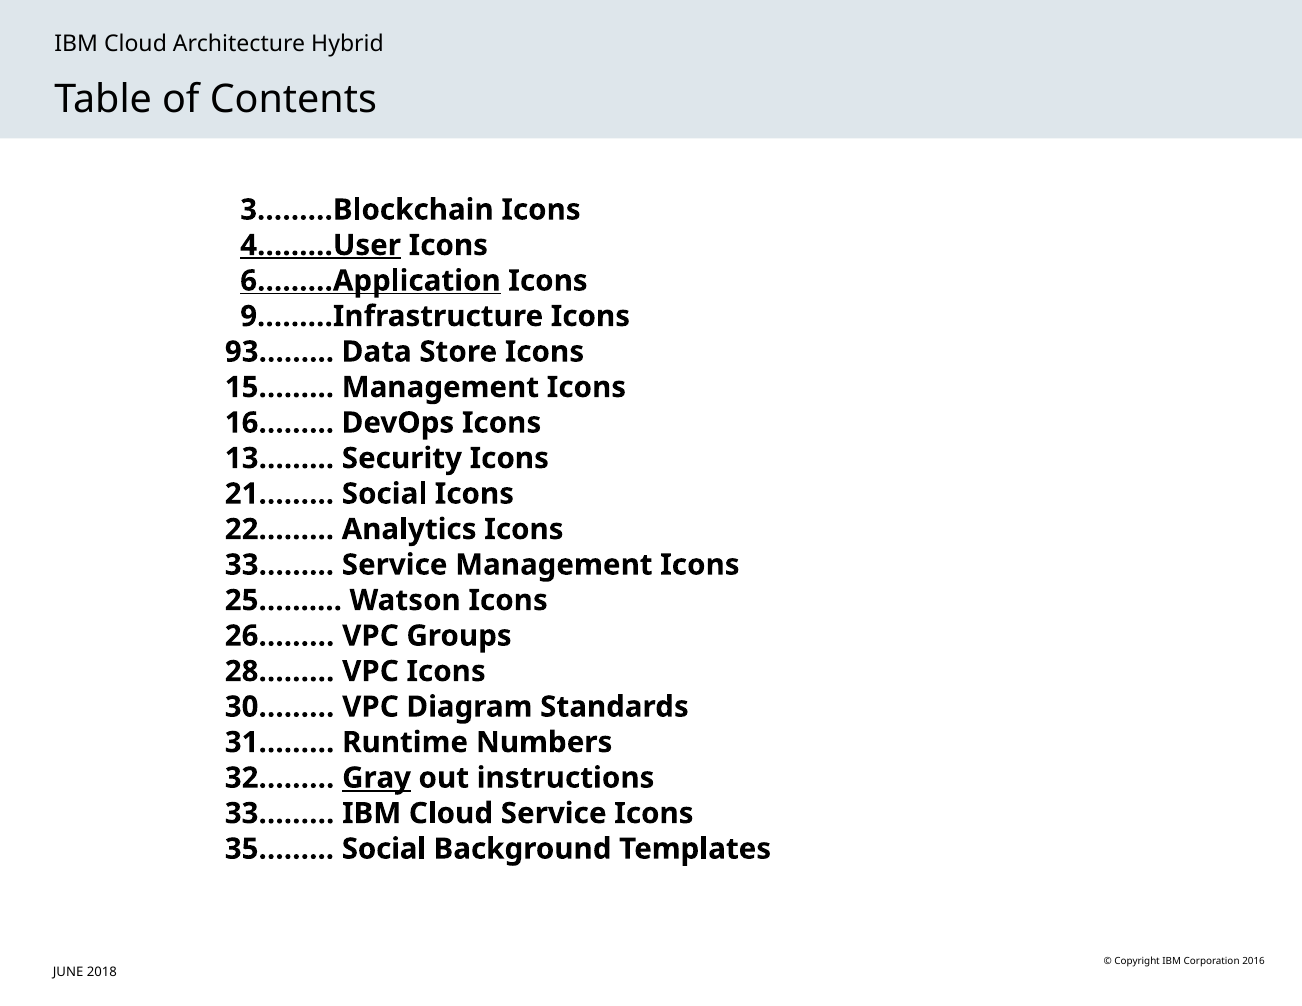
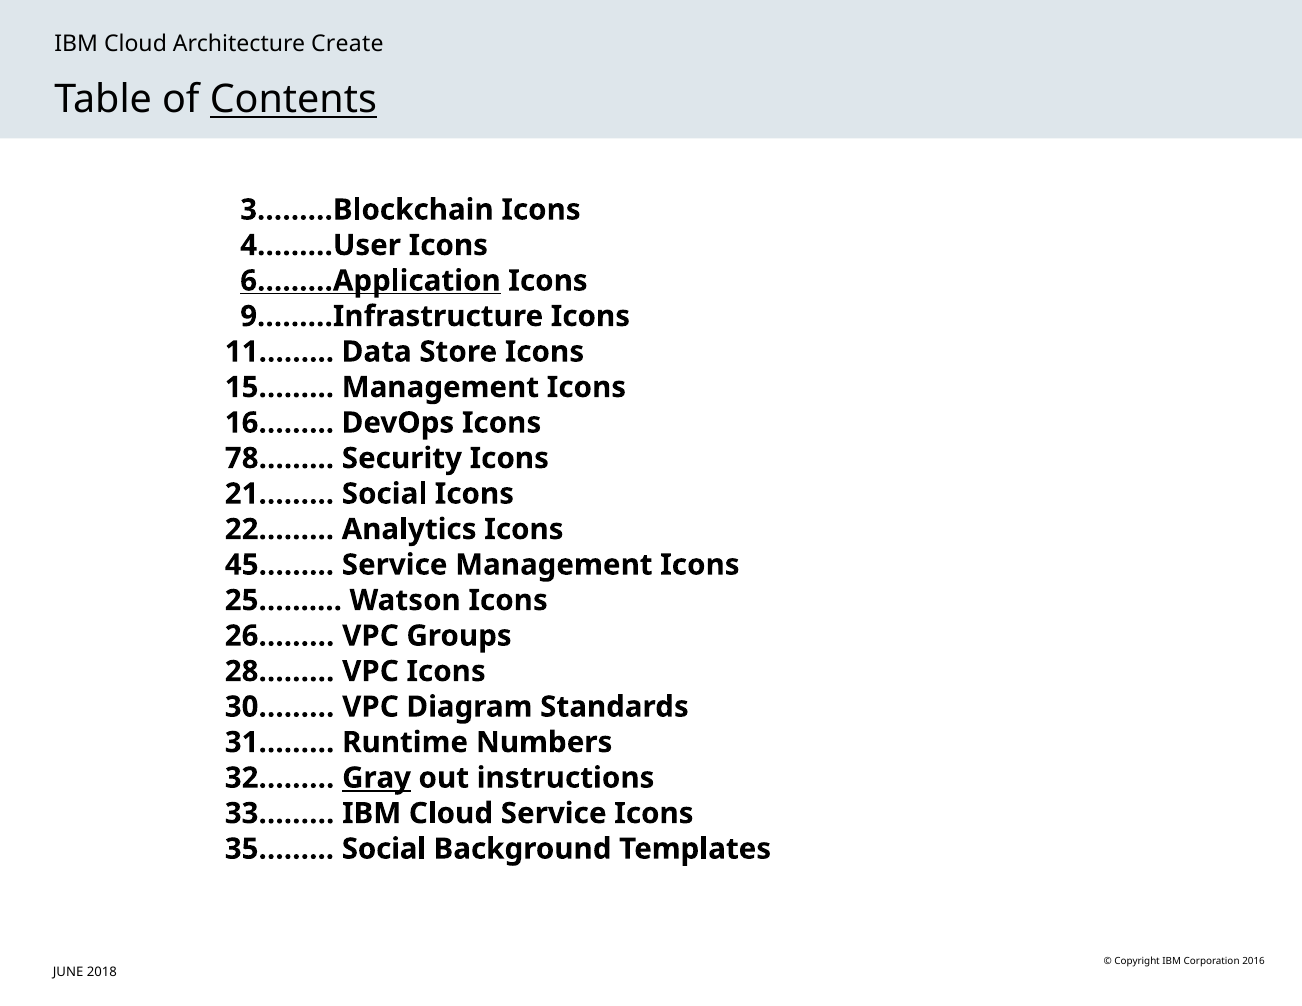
Hybrid: Hybrid -> Create
Contents underline: none -> present
4………User underline: present -> none
93……: 93…… -> 11……
13……: 13…… -> 78……
33……: 33…… -> 45……
